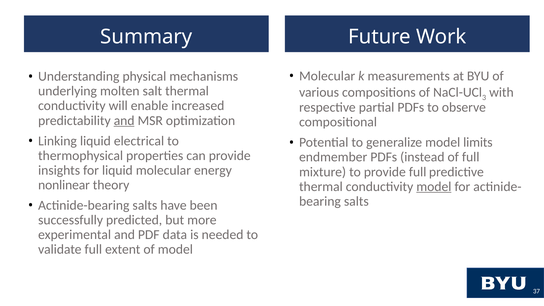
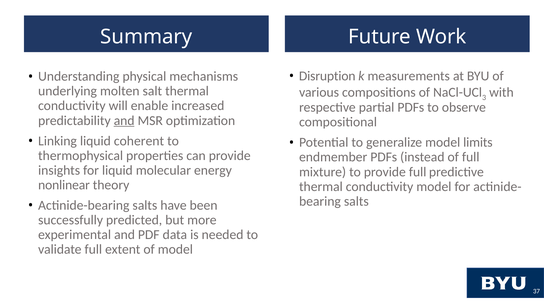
Molecular at (327, 76): Molecular -> Disruption
electrical: electrical -> coherent
model at (434, 187) underline: present -> none
